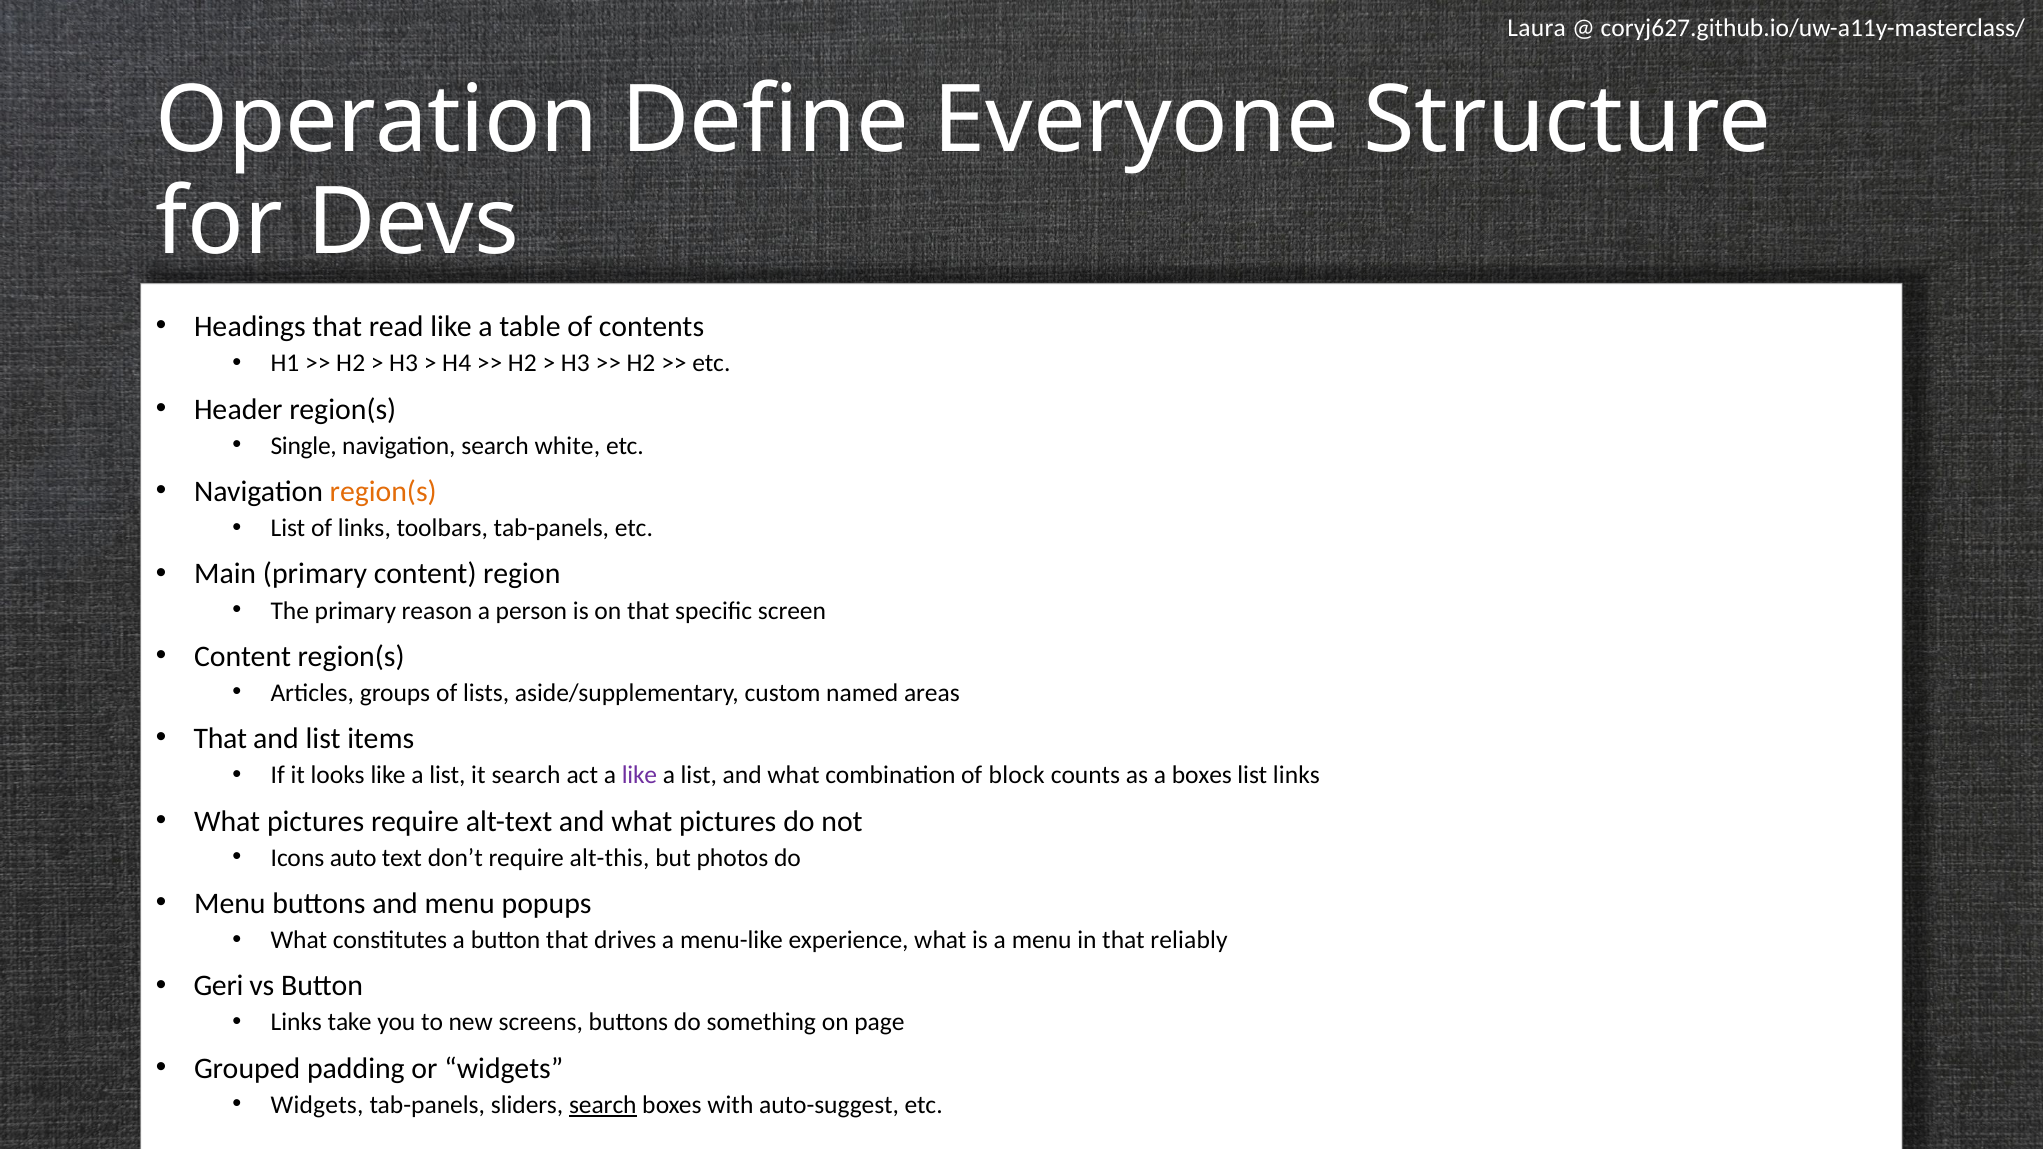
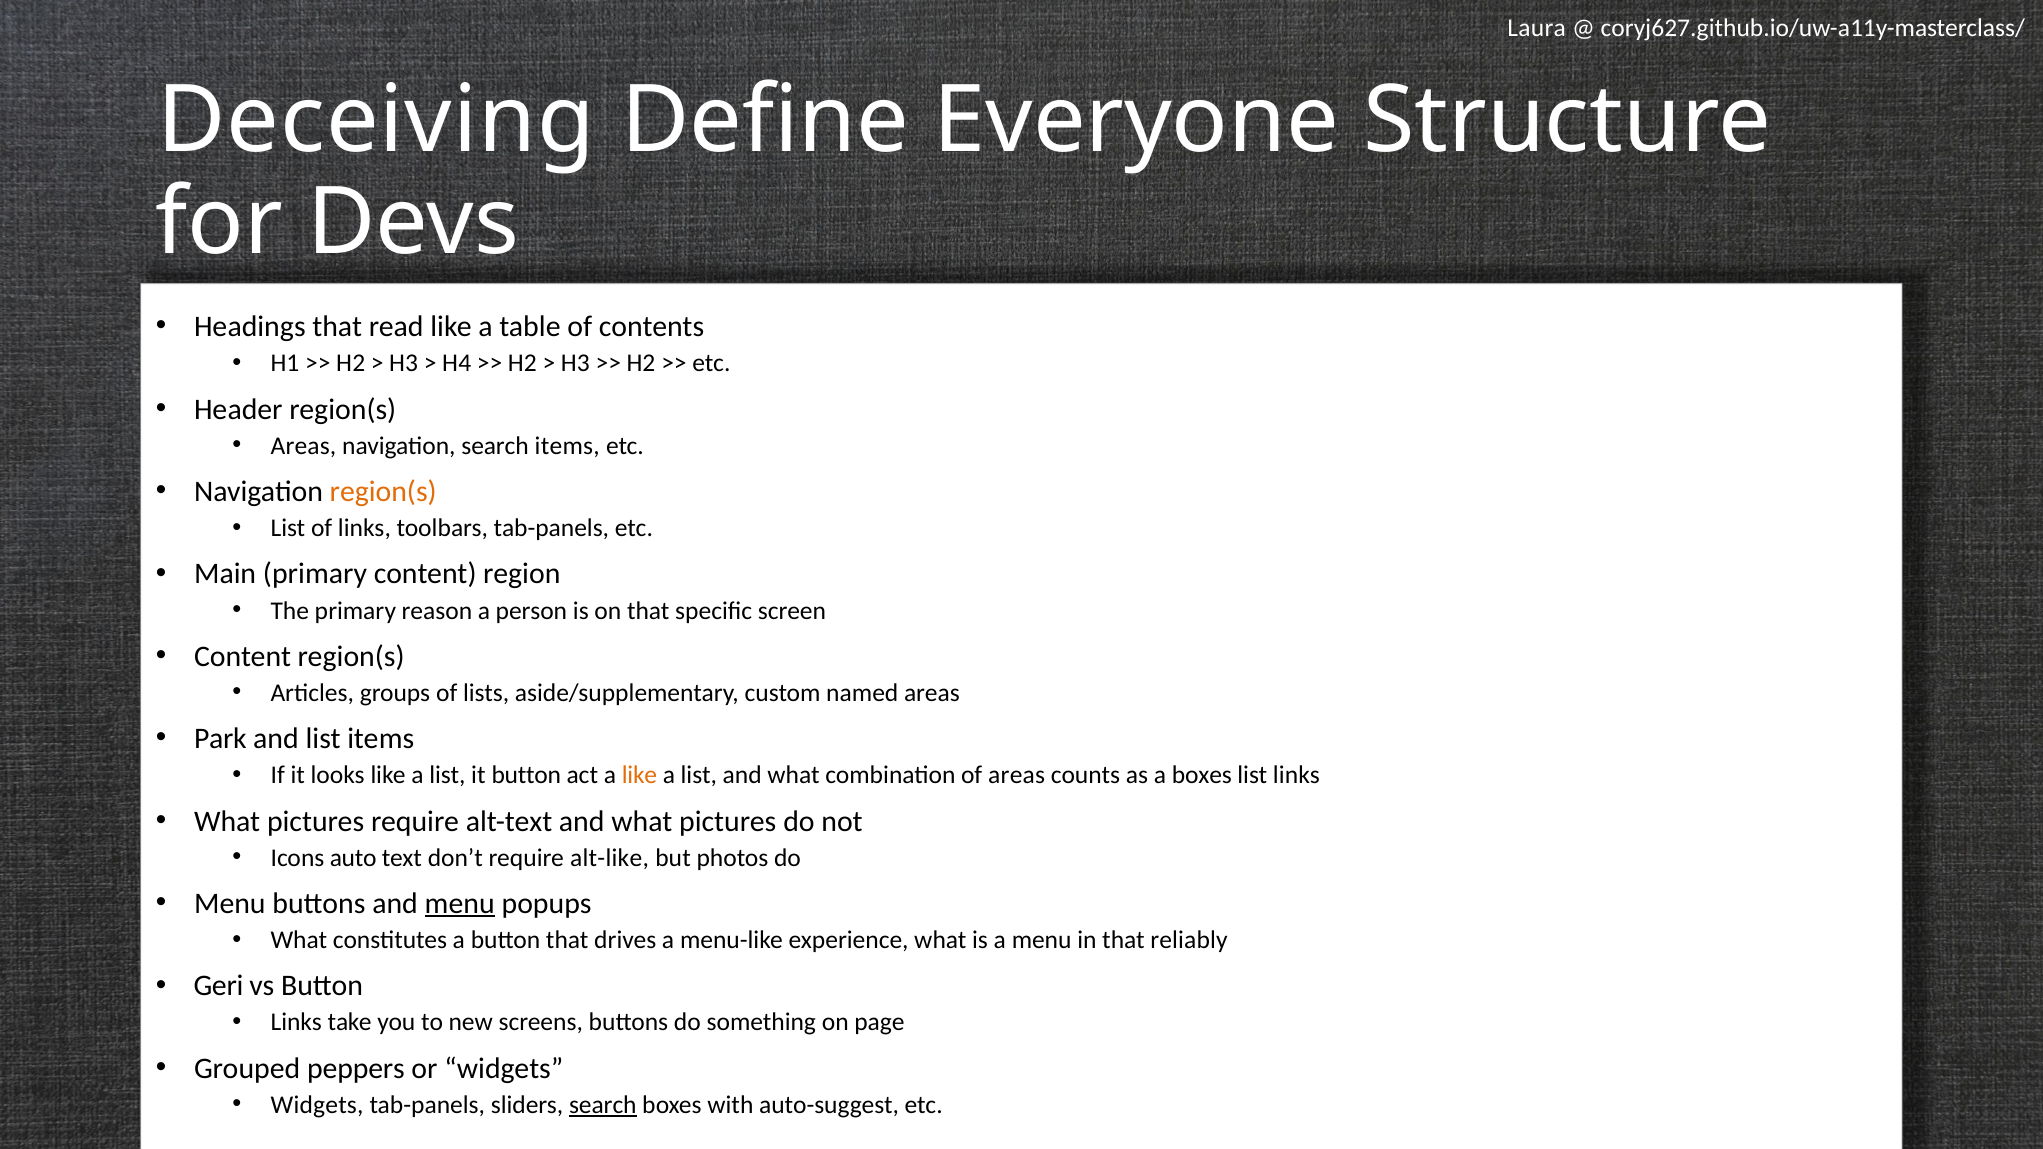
Operation: Operation -> Deceiving
Single at (304, 446): Single -> Areas
search white: white -> items
That at (220, 739): That -> Park
it search: search -> button
like at (639, 775) colour: purple -> orange
of block: block -> areas
alt-this: alt-this -> alt-like
menu at (460, 904) underline: none -> present
padding: padding -> peppers
